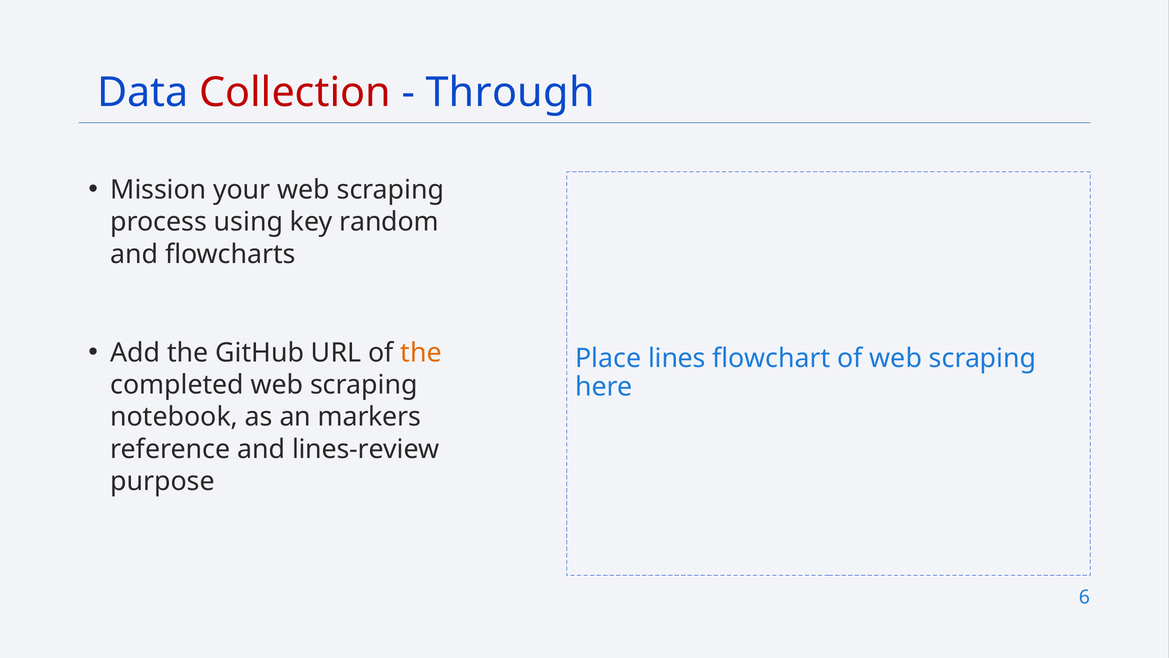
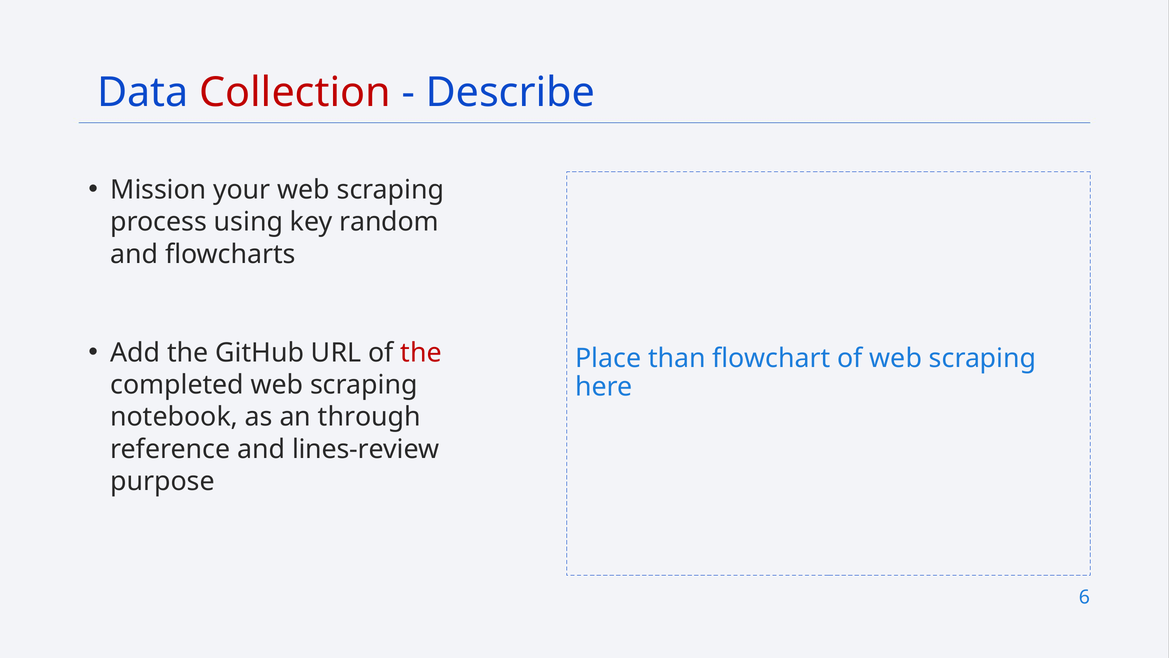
Through: Through -> Describe
the at (421, 352) colour: orange -> red
lines: lines -> than
markers: markers -> through
